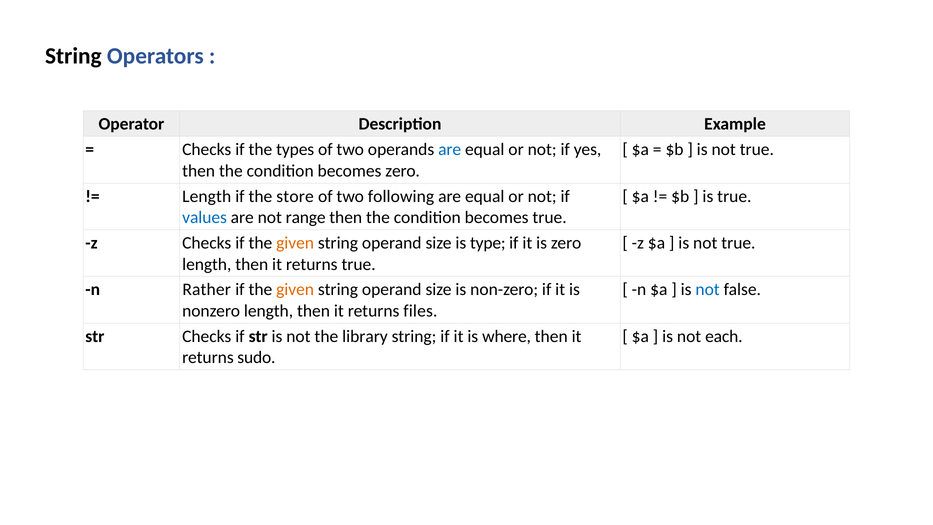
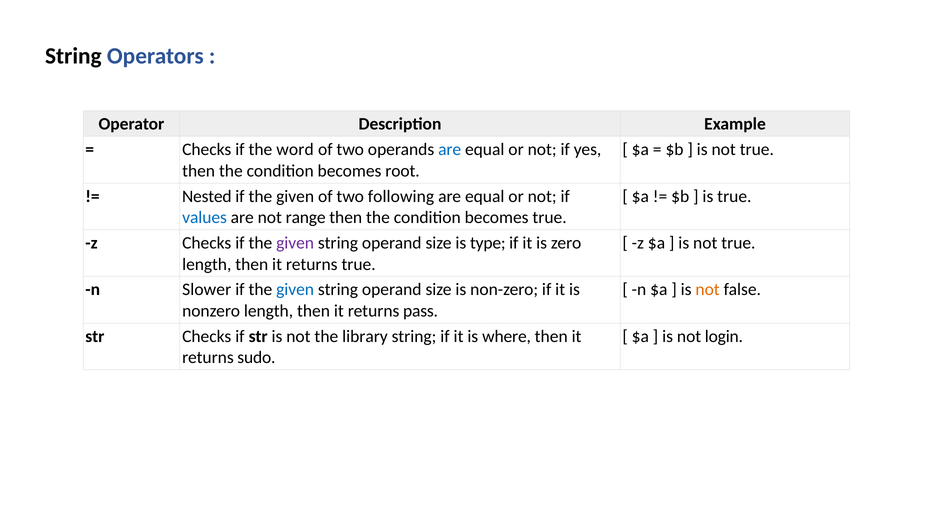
types: types -> word
becomes zero: zero -> root
Length at (207, 196): Length -> Nested
store at (295, 196): store -> given
given at (295, 243) colour: orange -> purple
Rather: Rather -> Slower
given at (295, 289) colour: orange -> blue
not at (708, 289) colour: blue -> orange
files: files -> pass
each: each -> login
